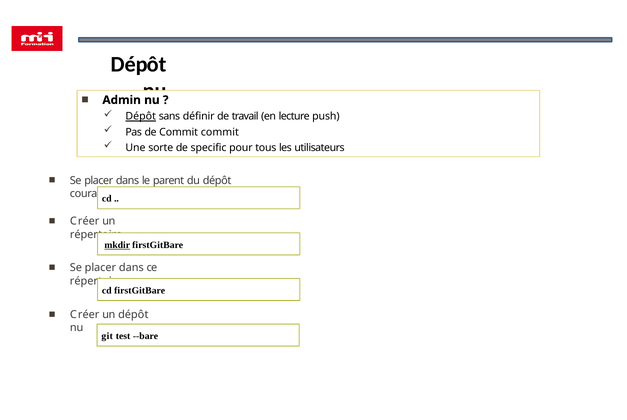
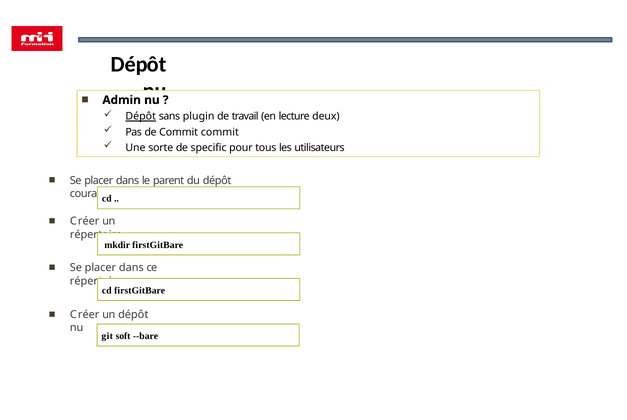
définir: définir -> plugin
push: push -> deux
mkdir underline: present -> none
test: test -> soft
